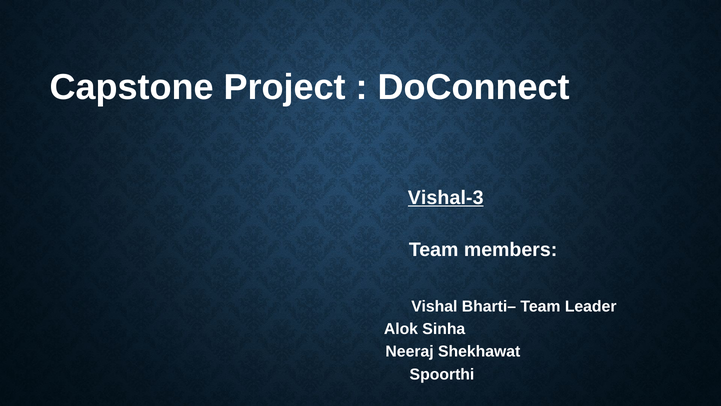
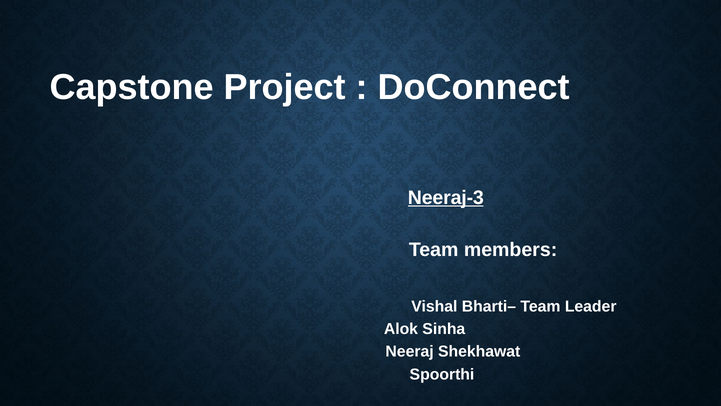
Vishal-3: Vishal-3 -> Neeraj-3
